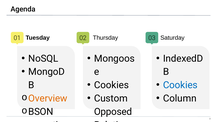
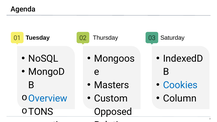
Cookies at (112, 85): Cookies -> Masters
Overview colour: orange -> blue
BSON: BSON -> TONS
